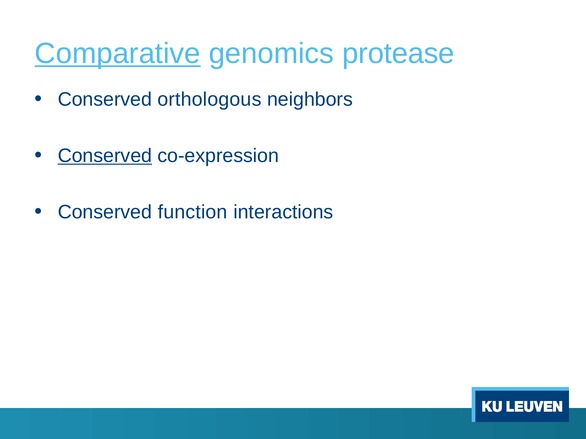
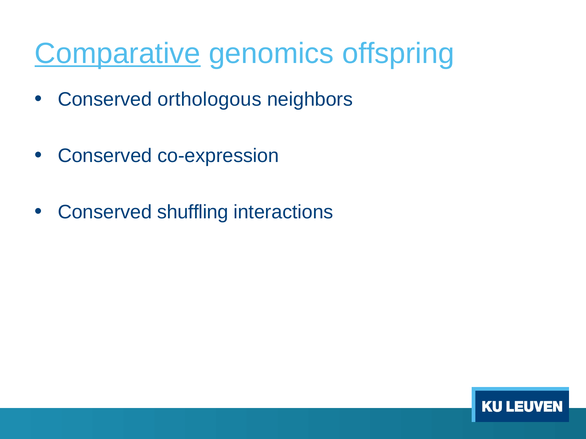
protease: protease -> offspring
Conserved at (105, 156) underline: present -> none
function: function -> shuffling
